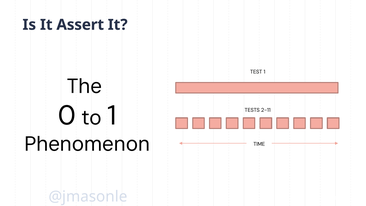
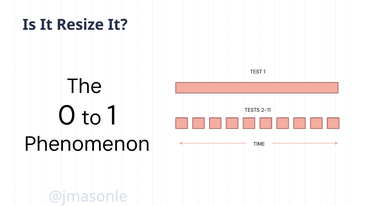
Assert: Assert -> Resize
